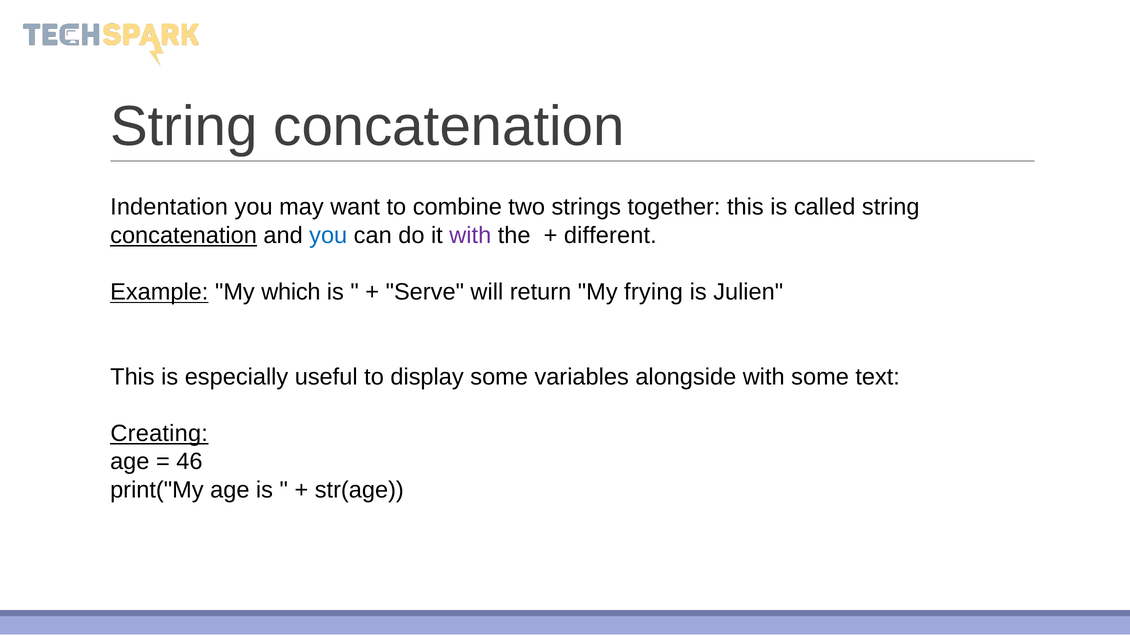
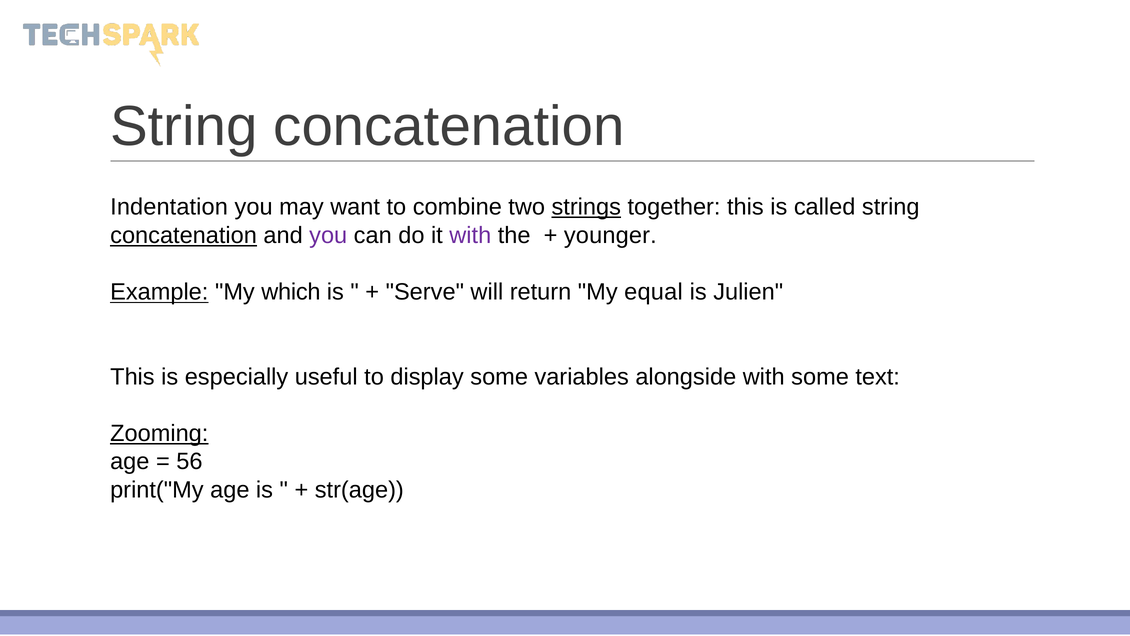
strings underline: none -> present
you at (328, 235) colour: blue -> purple
different: different -> younger
frying: frying -> equal
Creating: Creating -> Zooming
46: 46 -> 56
